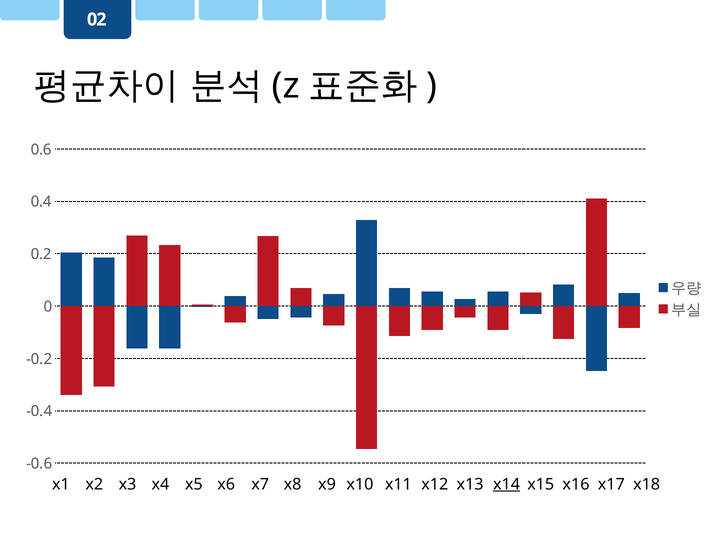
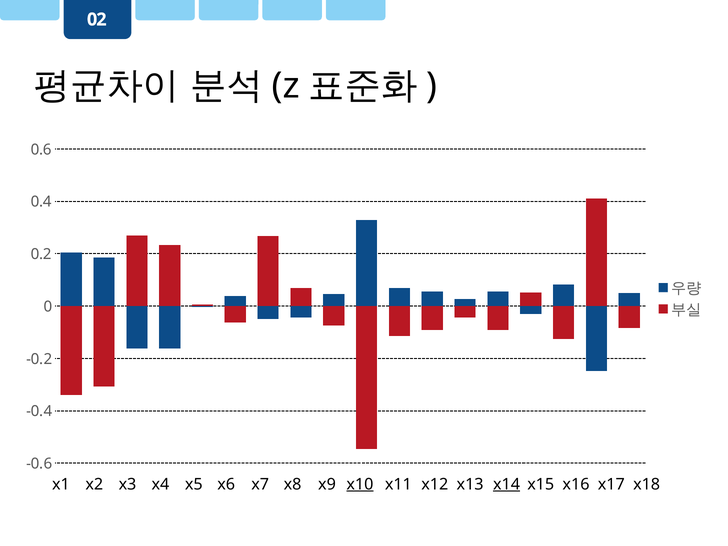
x10 underline: none -> present
